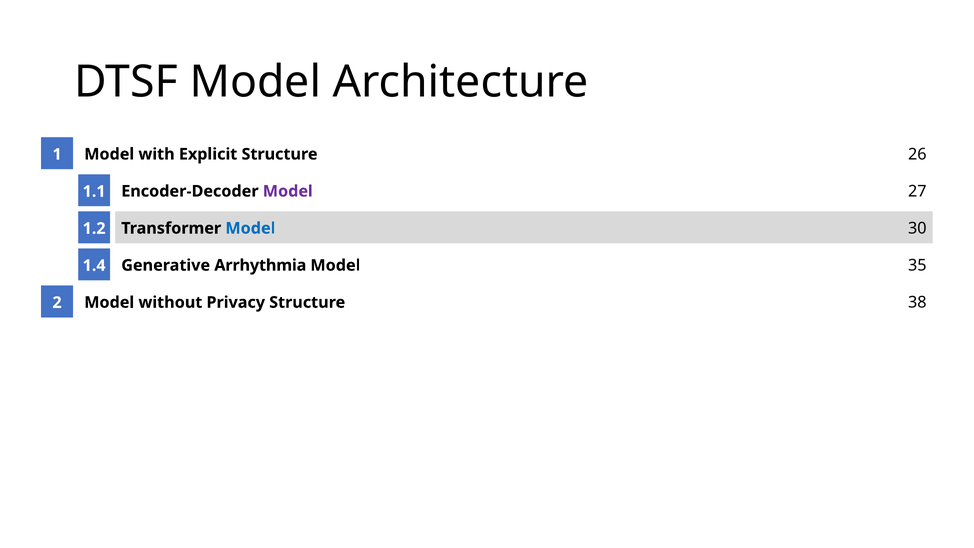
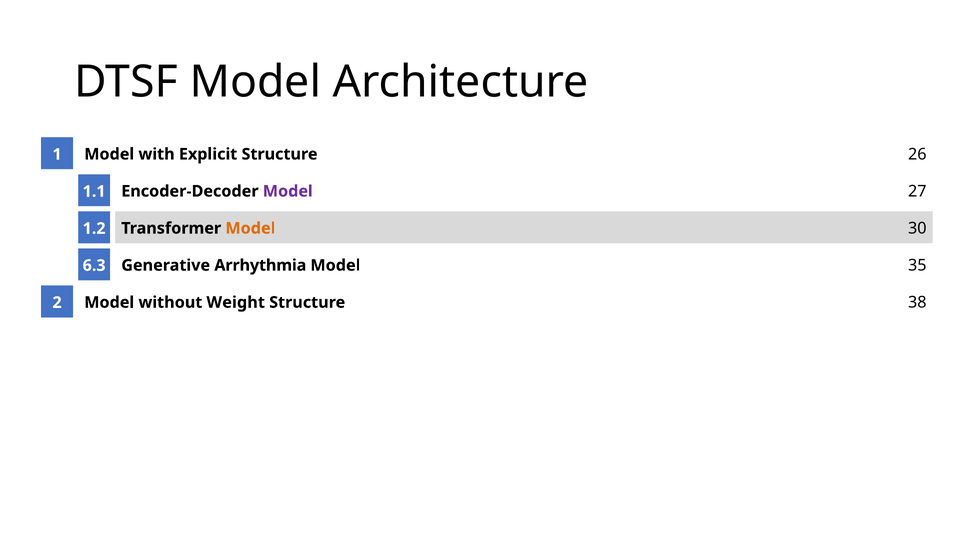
Model at (250, 228) colour: blue -> orange
1.4: 1.4 -> 6.3
Privacy: Privacy -> Weight
